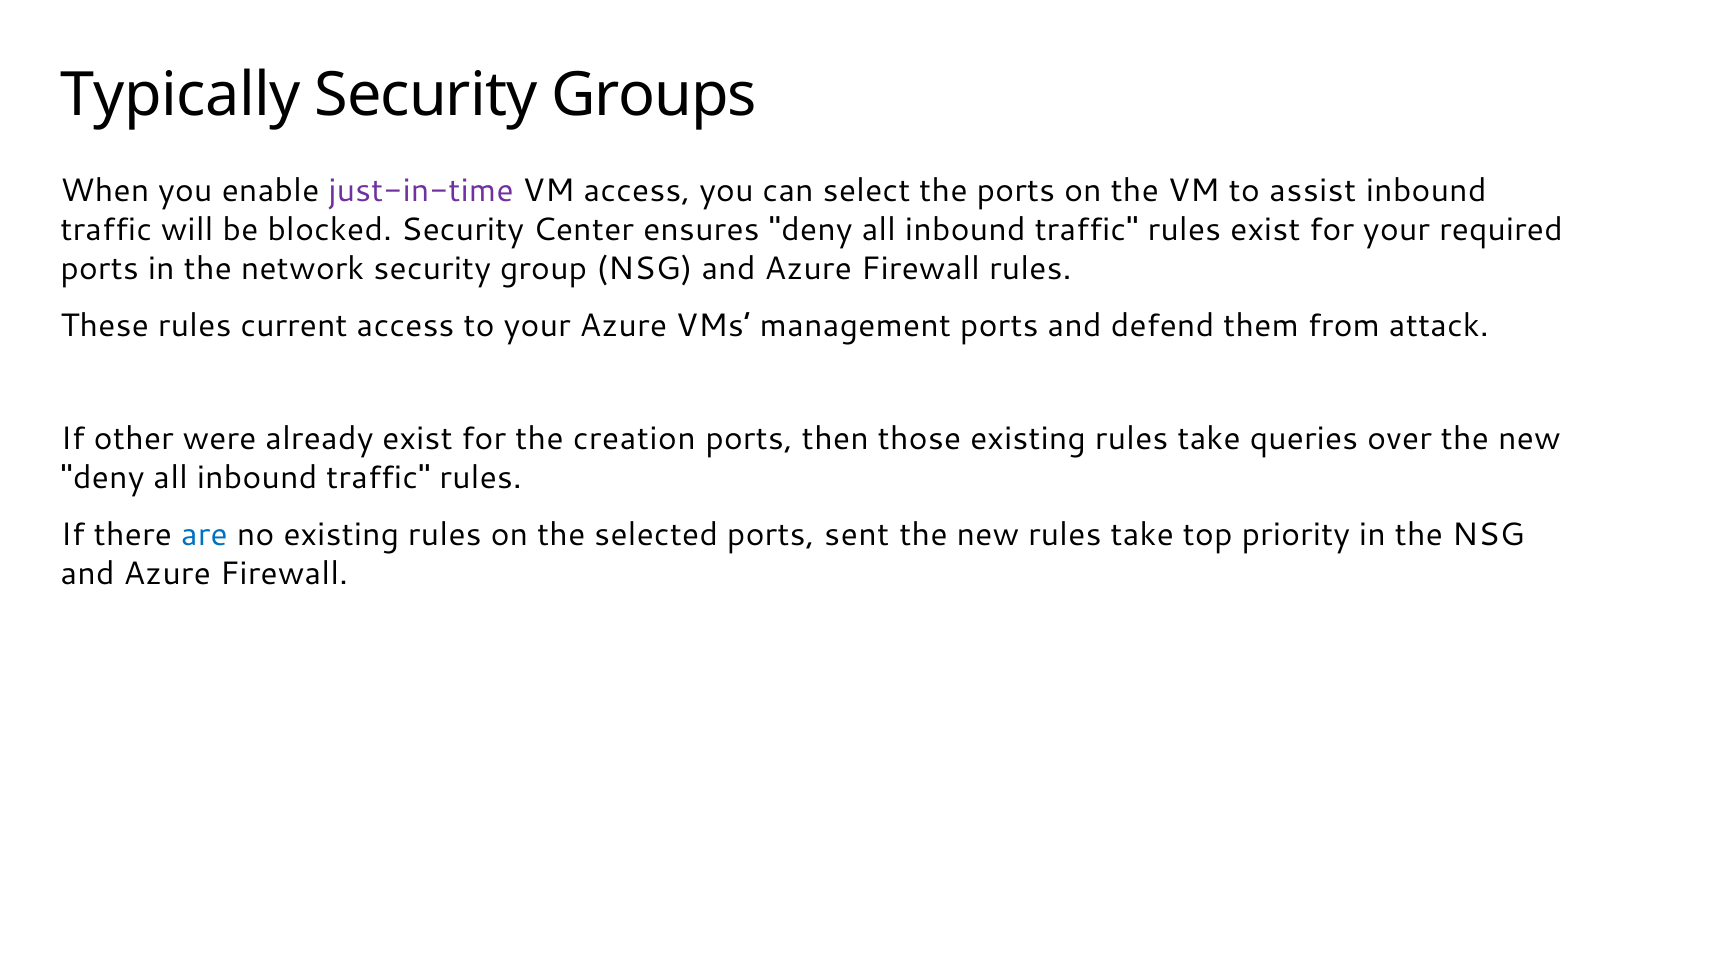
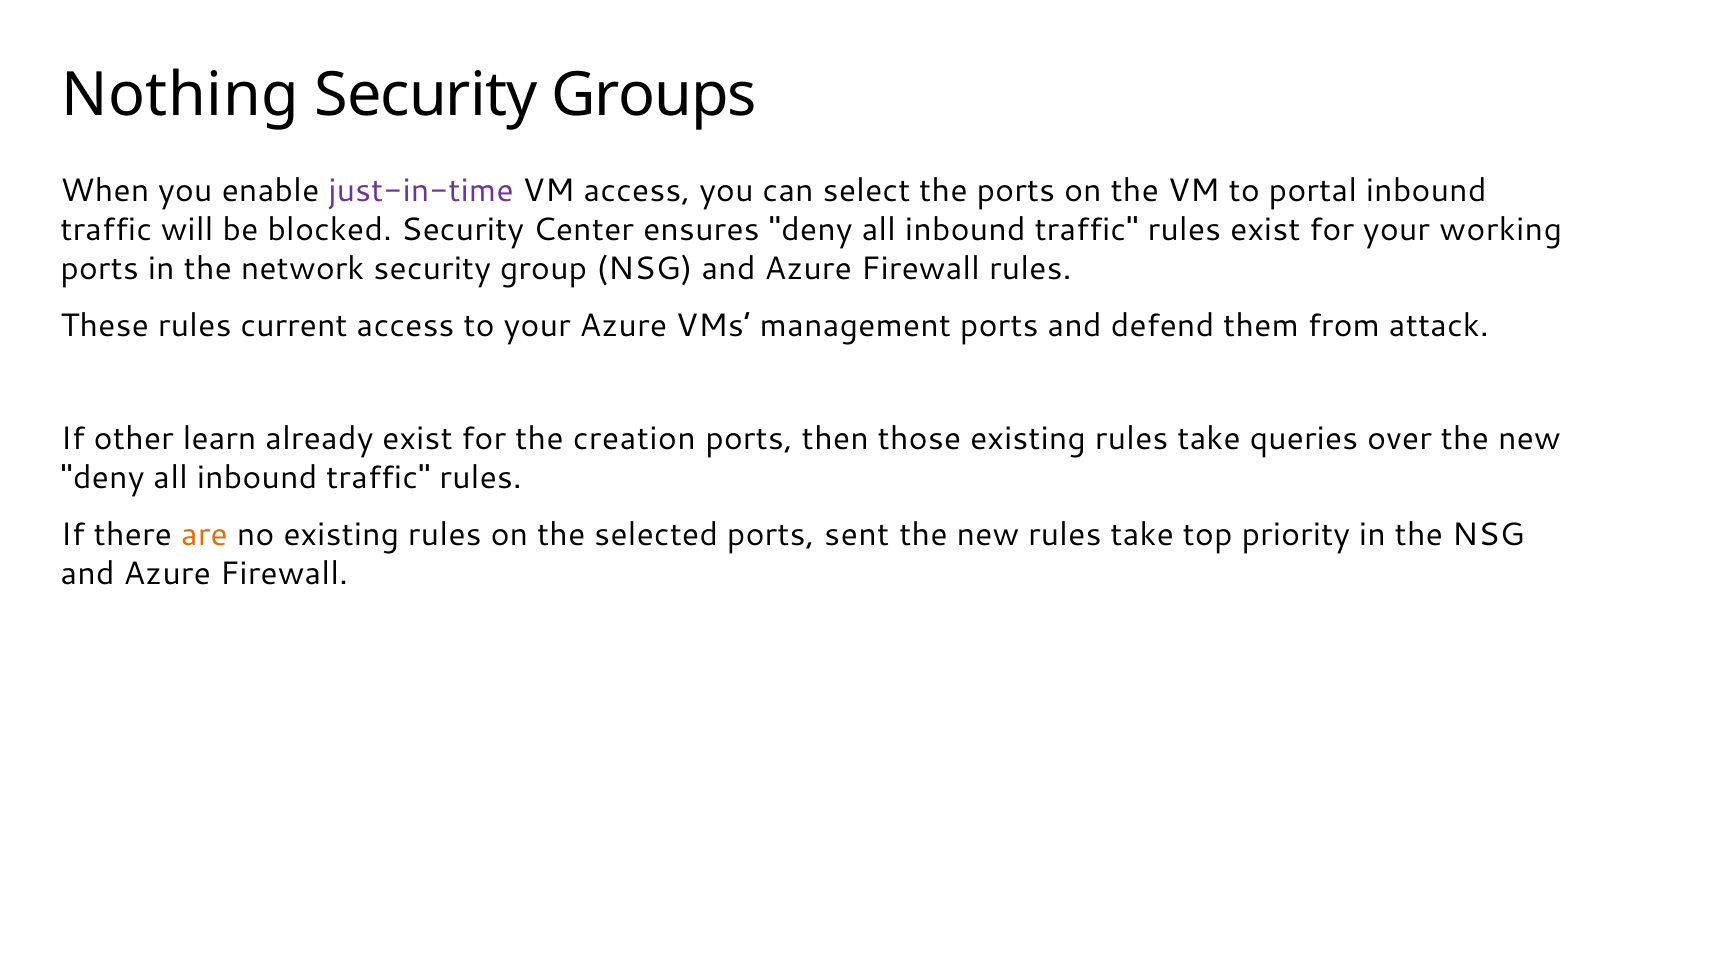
Typically: Typically -> Nothing
assist: assist -> portal
required: required -> working
were: were -> learn
are colour: blue -> orange
